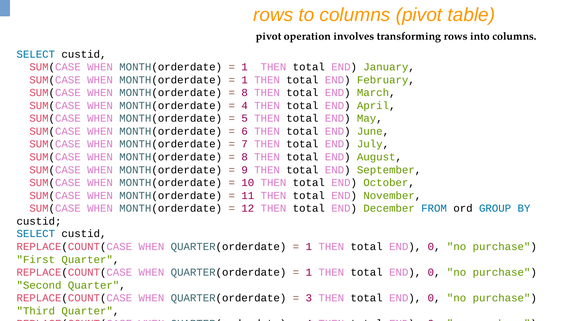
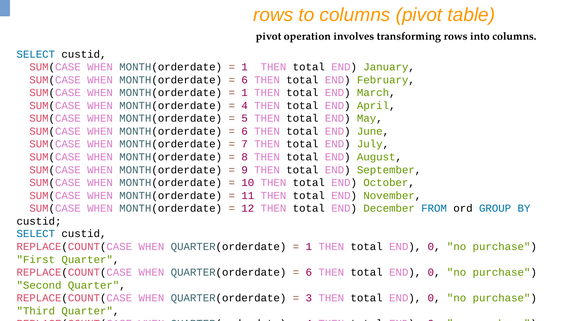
1 at (245, 80): 1 -> 6
8 at (245, 93): 8 -> 1
1 at (309, 272): 1 -> 6
